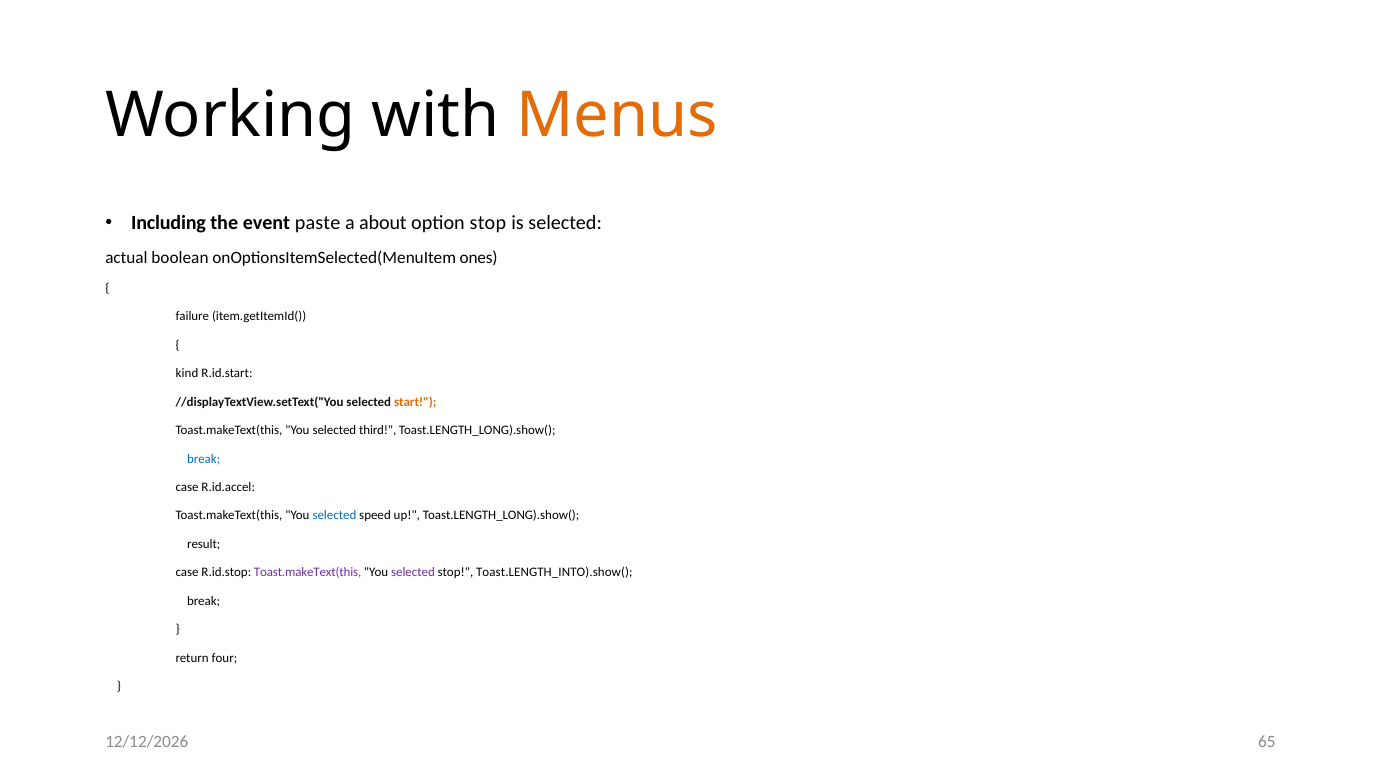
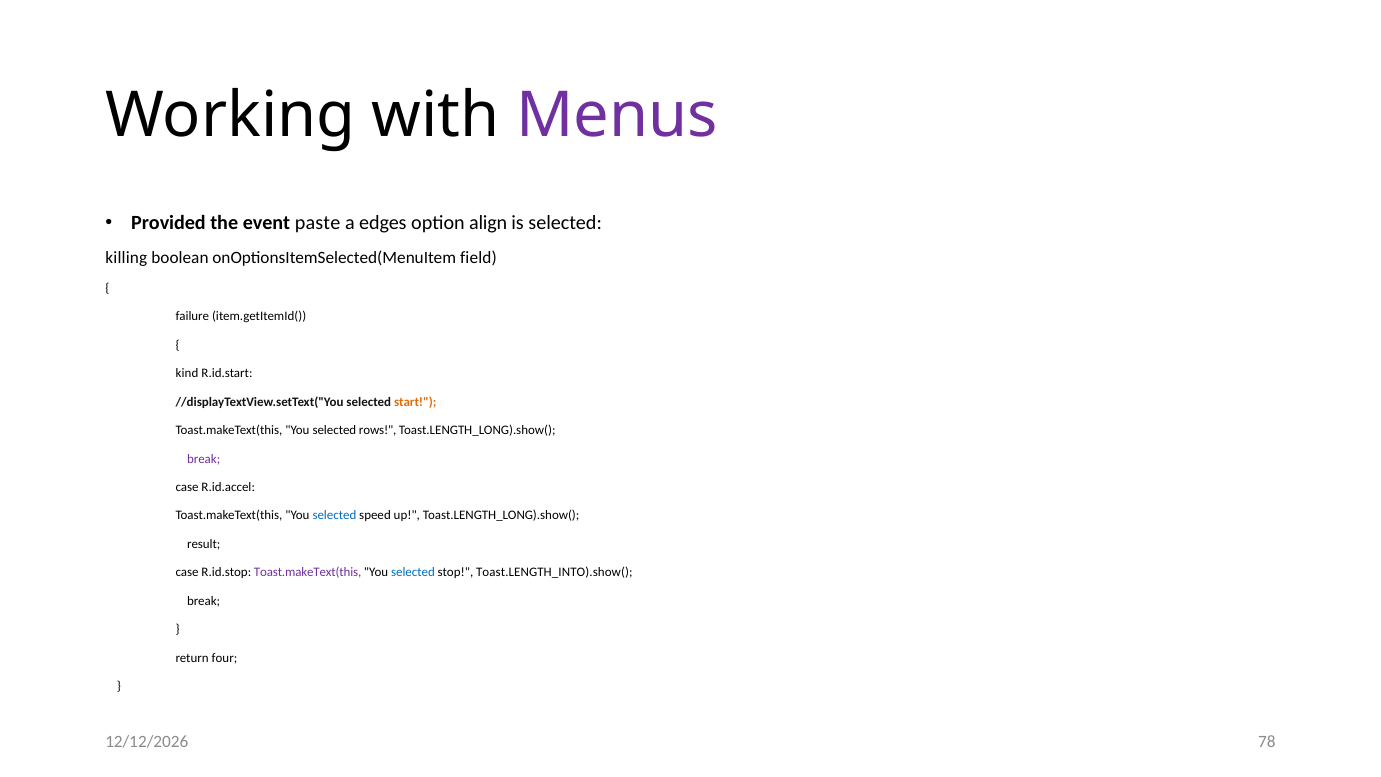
Menus colour: orange -> purple
Including: Including -> Provided
about: about -> edges
option stop: stop -> align
actual: actual -> killing
ones: ones -> field
third: third -> rows
break at (204, 459) colour: blue -> purple
selected at (413, 572) colour: purple -> blue
65: 65 -> 78
